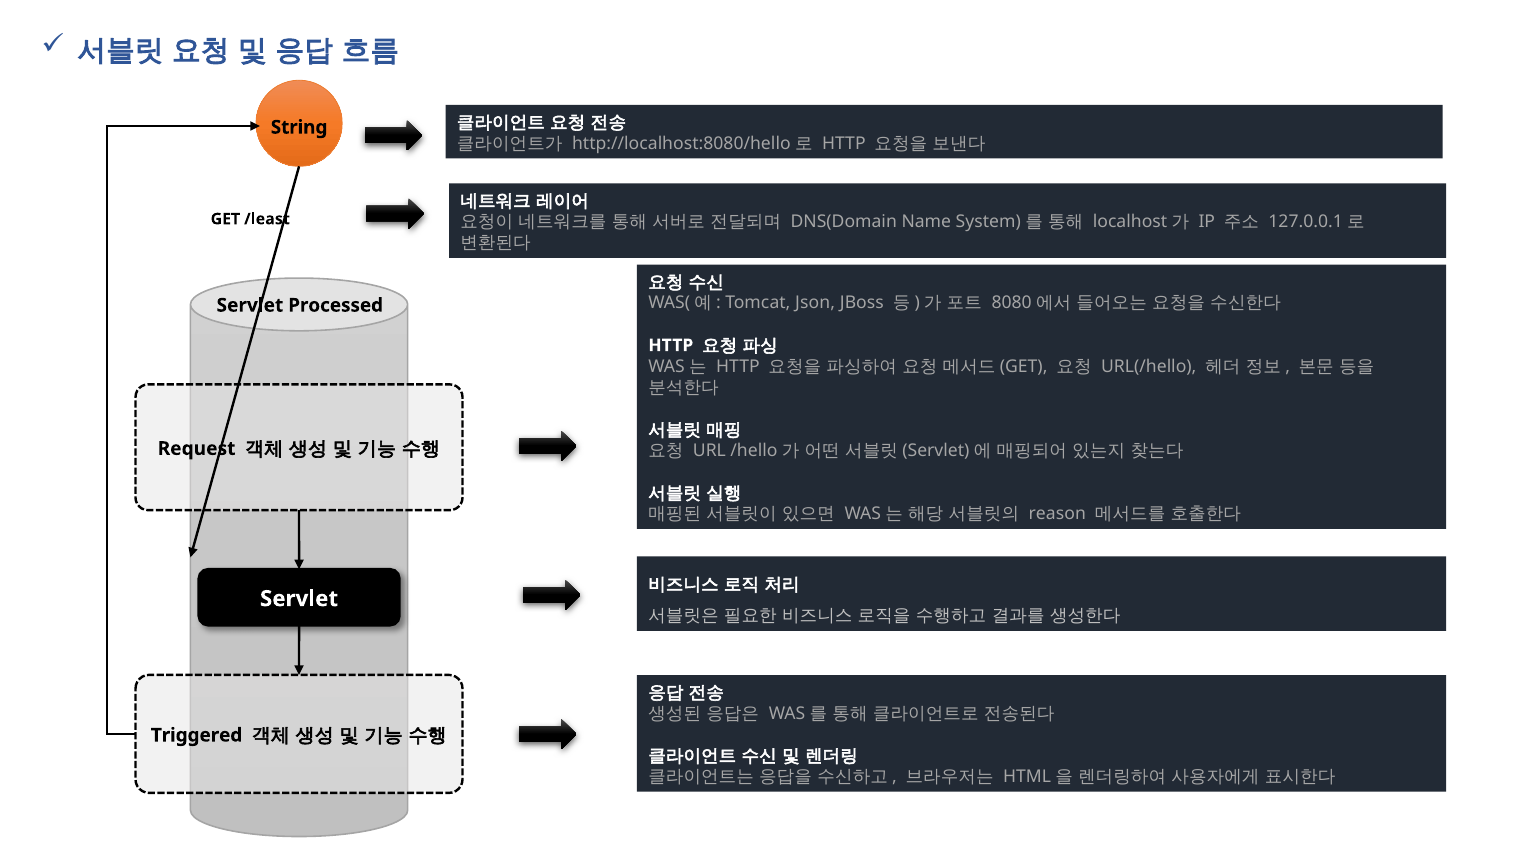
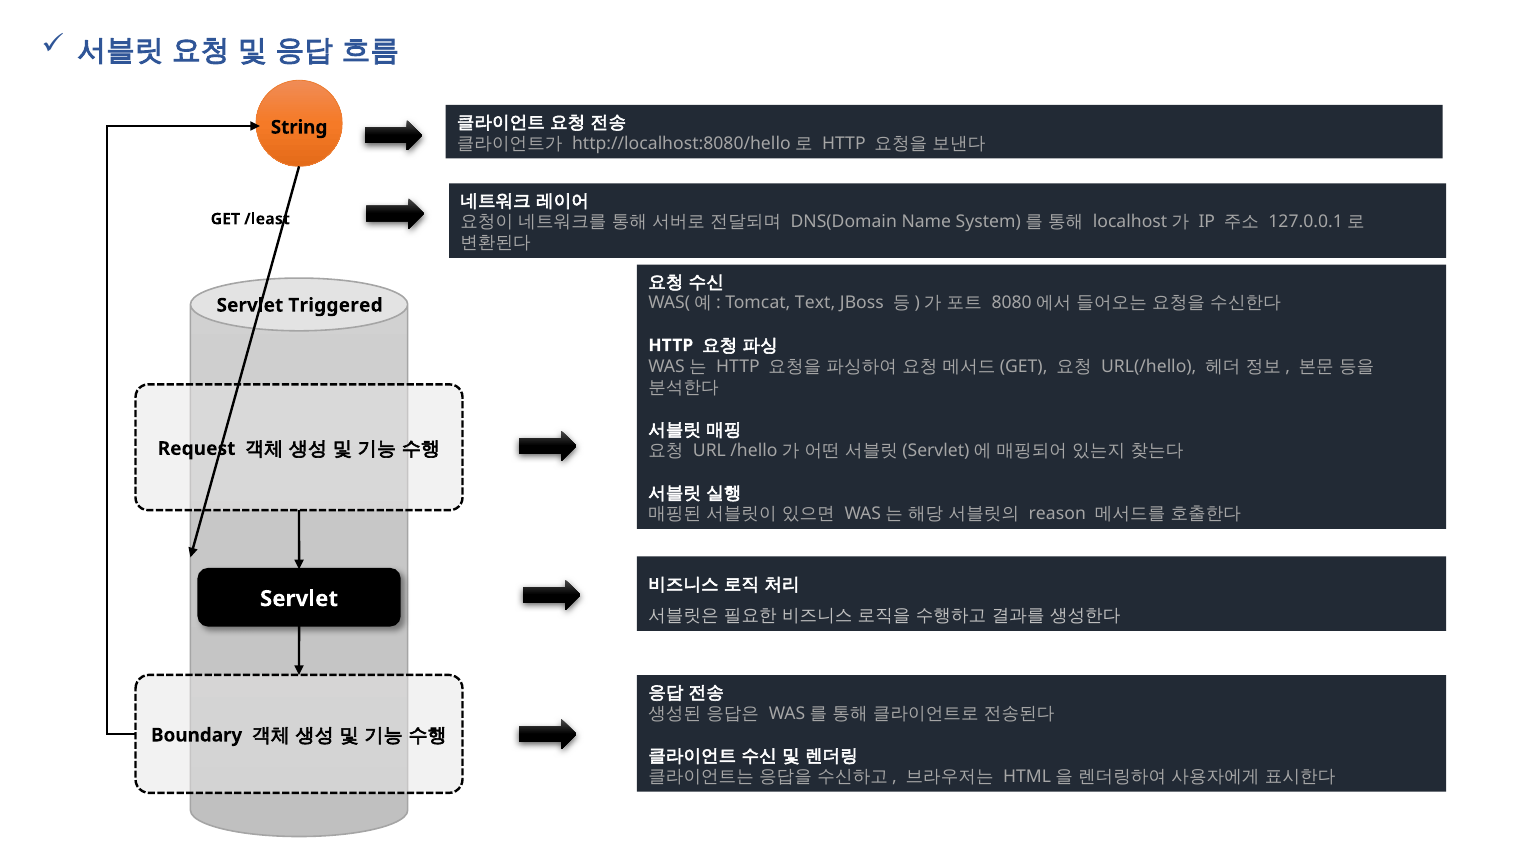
Json: Json -> Text
Processed: Processed -> Triggered
Triggered: Triggered -> Boundary
